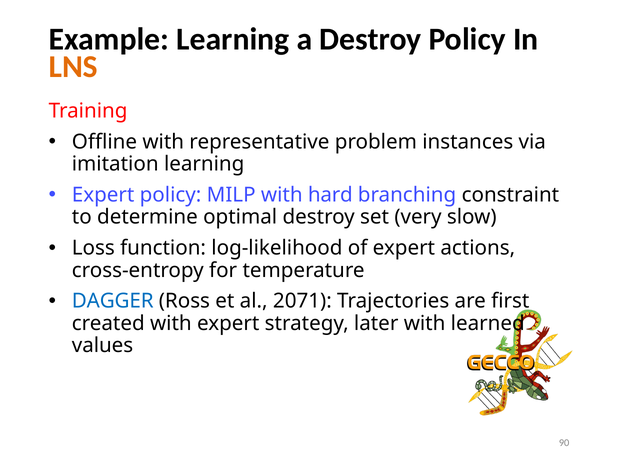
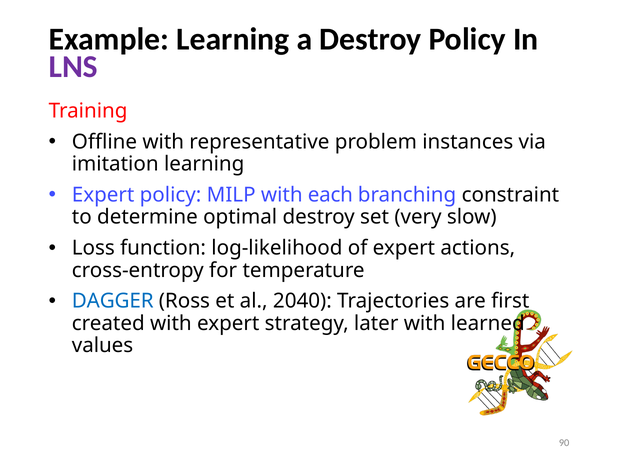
LNS colour: orange -> purple
hard: hard -> each
2071: 2071 -> 2040
